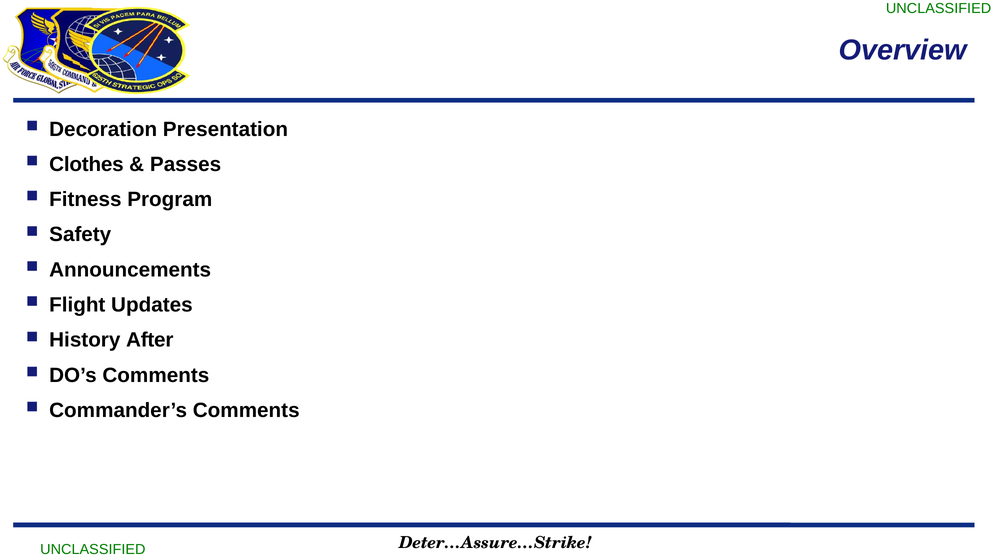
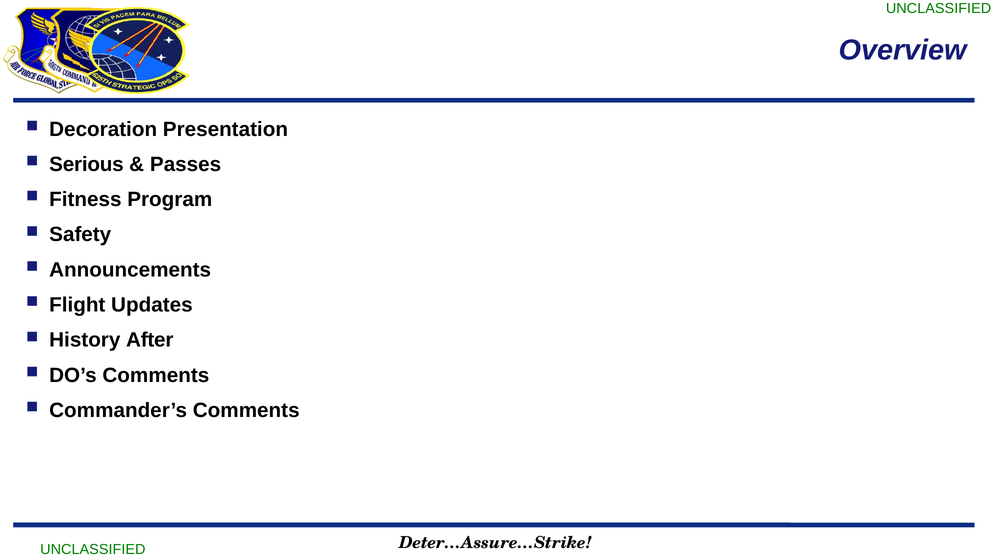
Clothes: Clothes -> Serious
